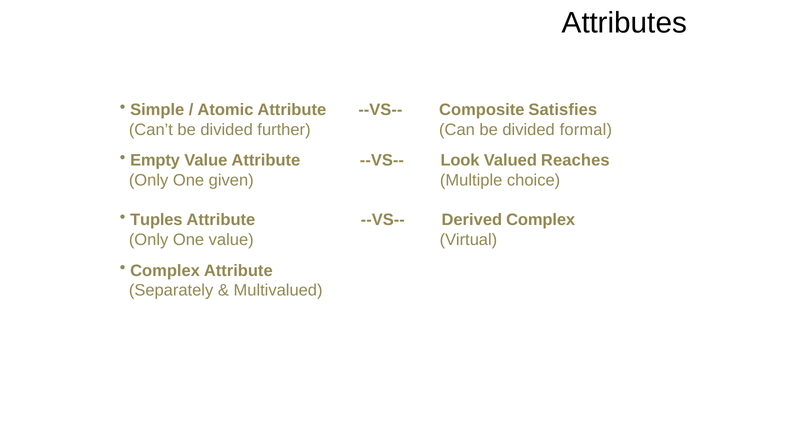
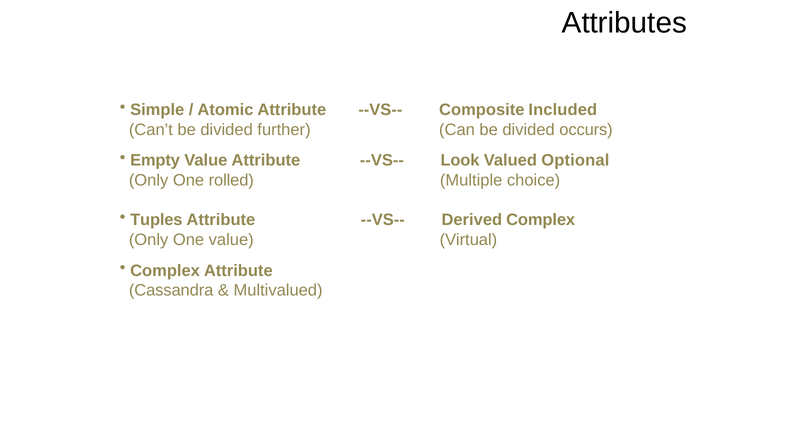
Satisfies: Satisfies -> Included
formal: formal -> occurs
Reaches: Reaches -> Optional
given: given -> rolled
Separately: Separately -> Cassandra
